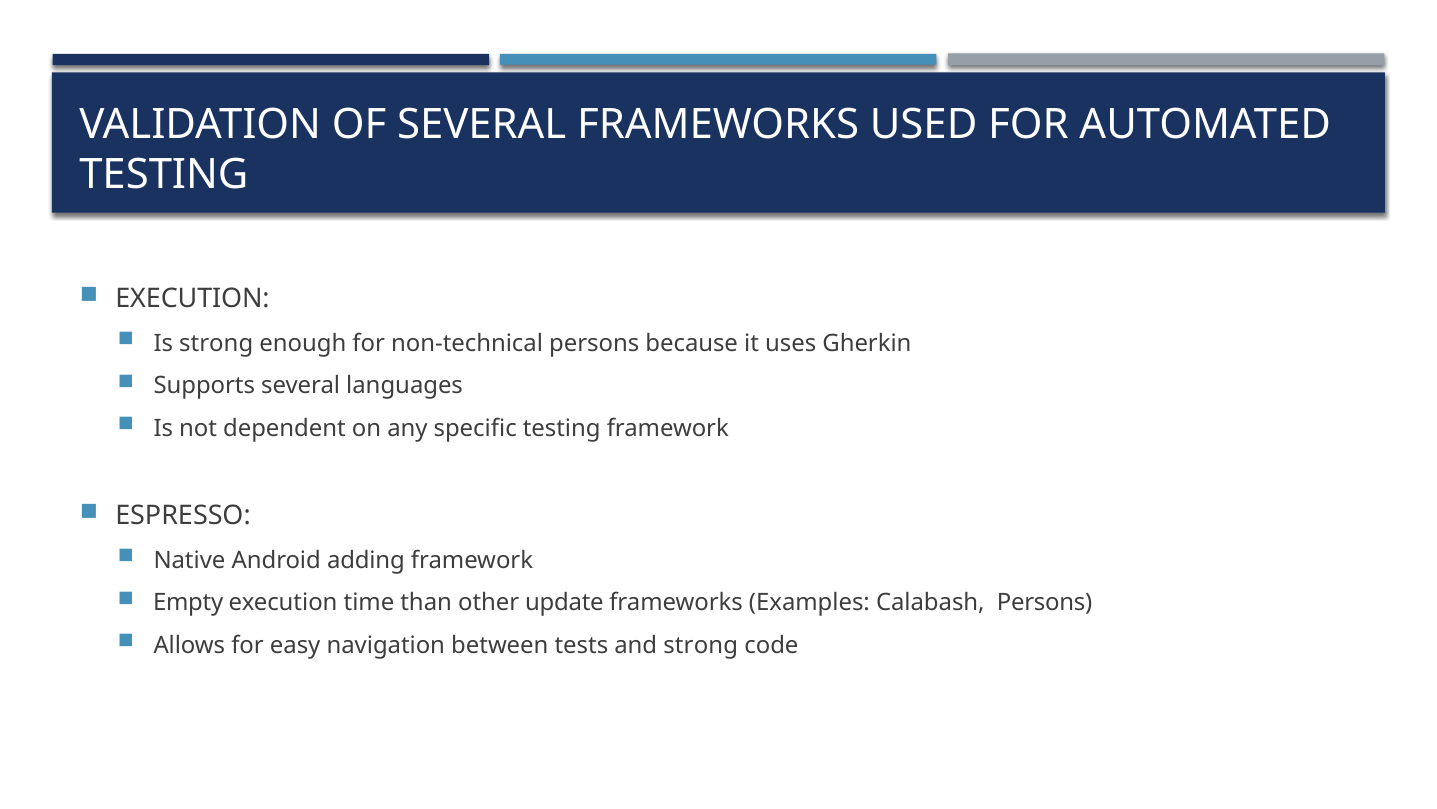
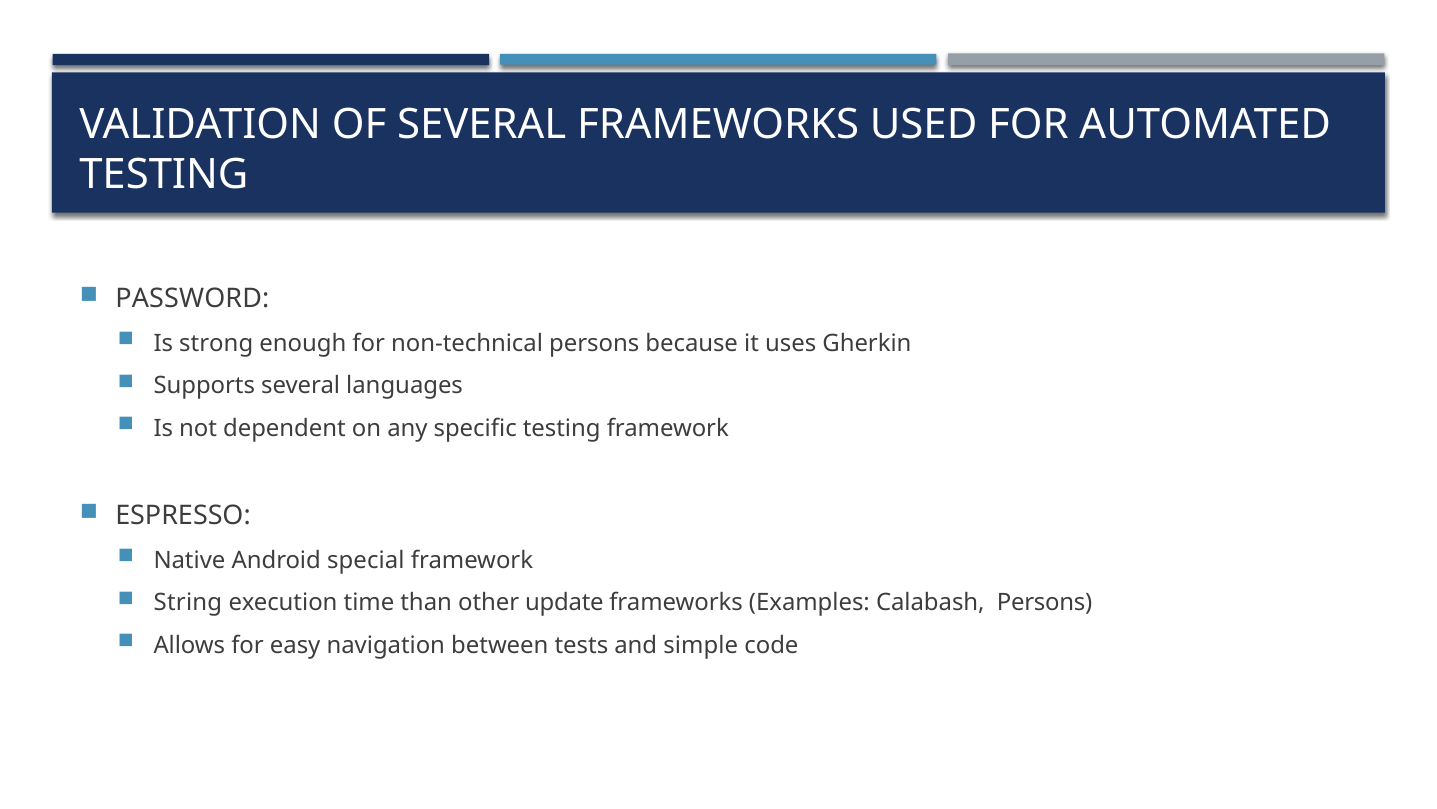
EXECUTION at (193, 299): EXECUTION -> PASSWORD
adding: adding -> special
Empty: Empty -> String
and strong: strong -> simple
